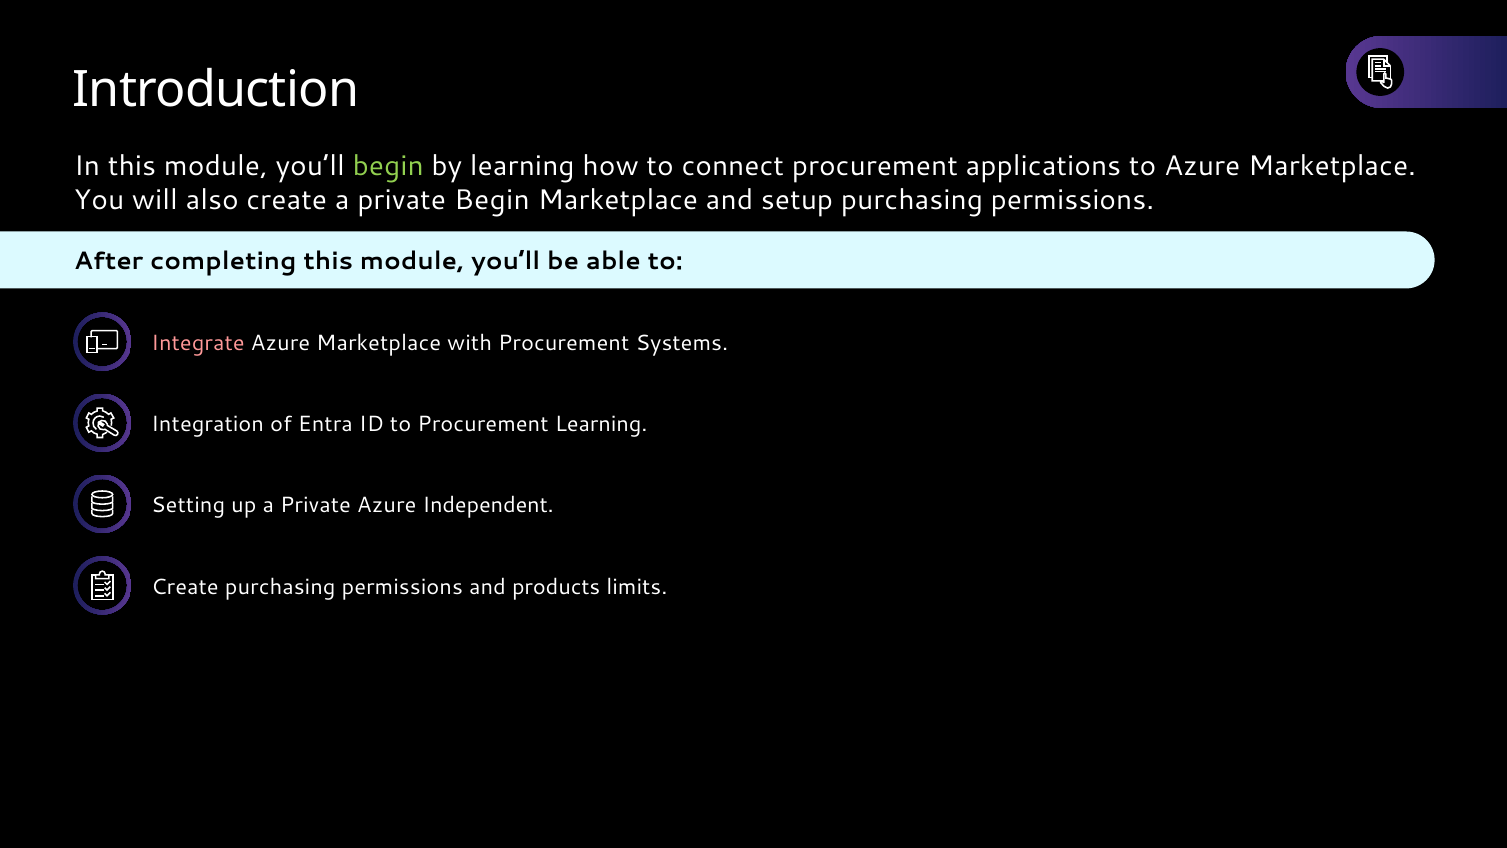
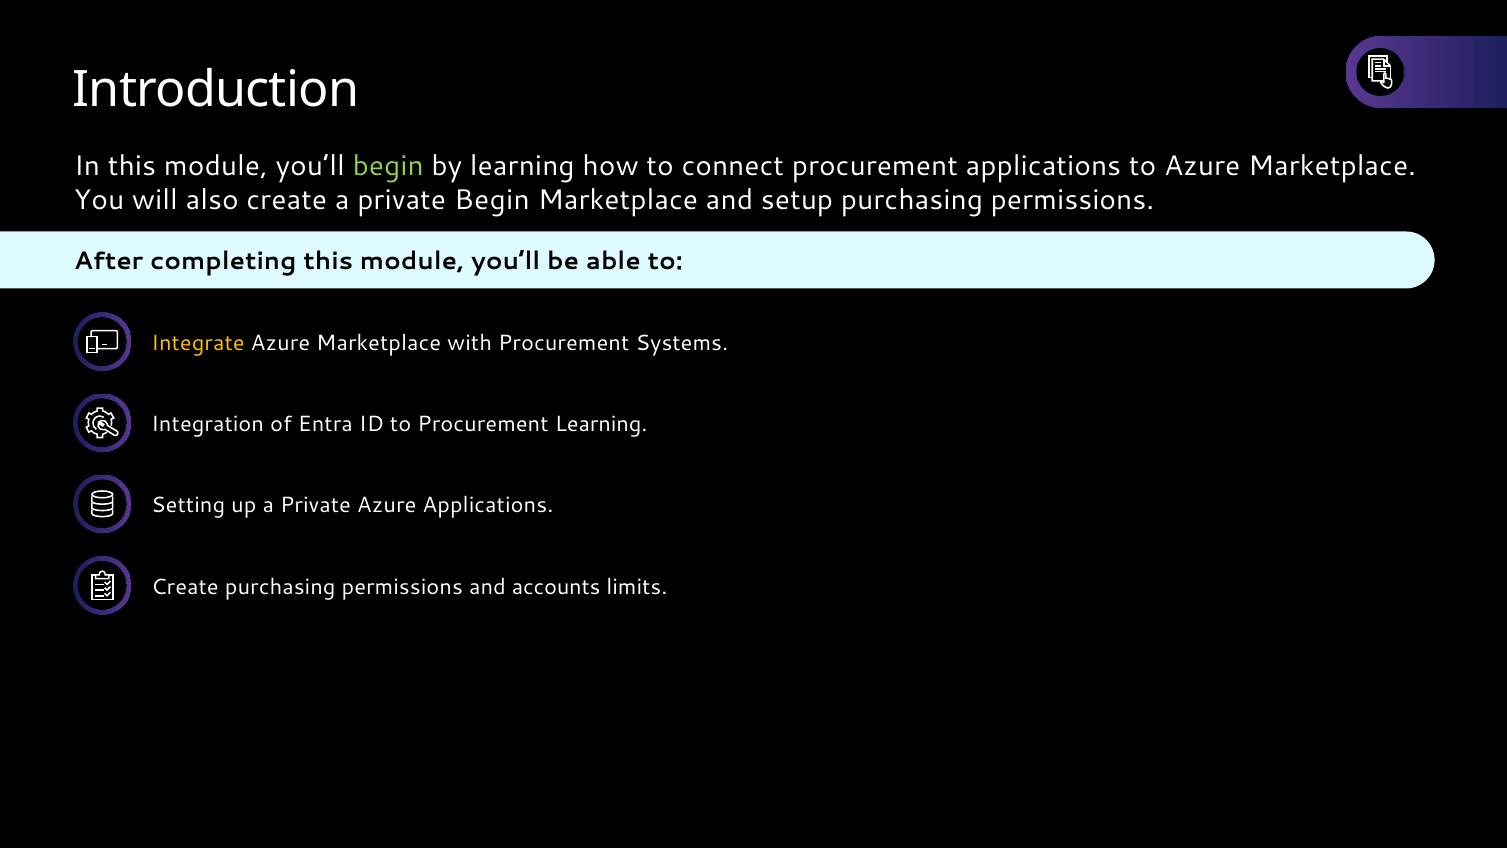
Integrate colour: pink -> yellow
Azure Independent: Independent -> Applications
products: products -> accounts
